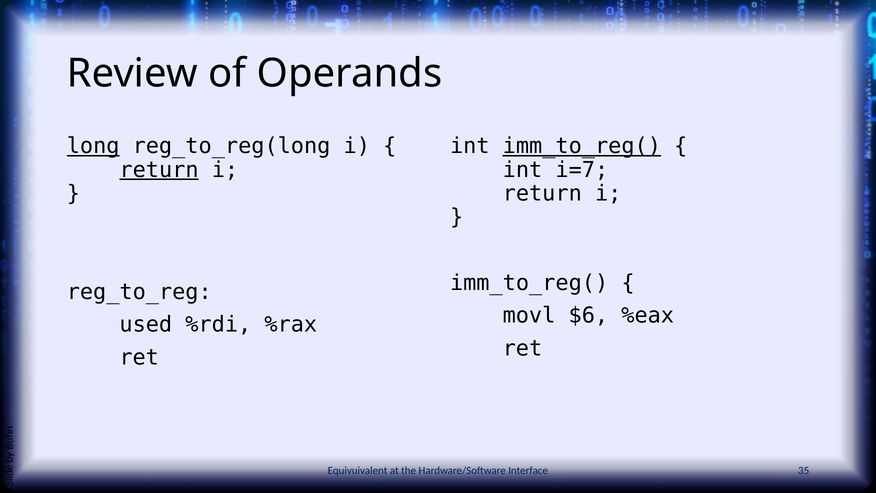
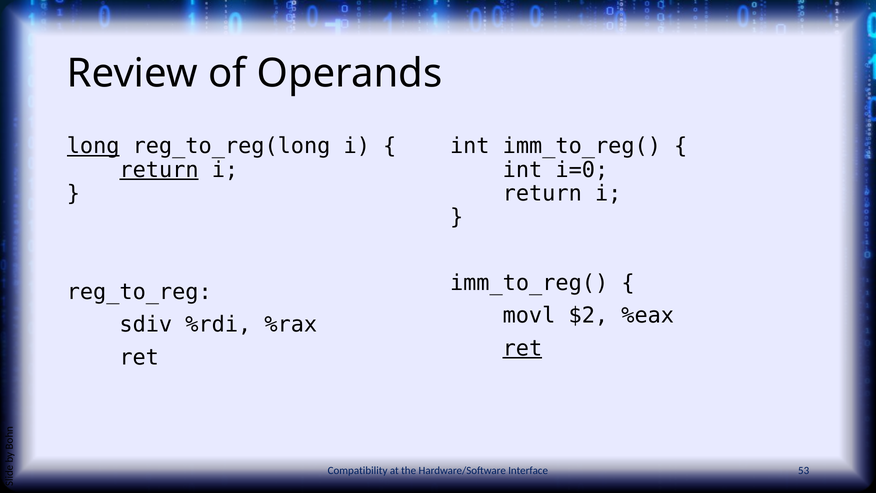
imm_to_reg( at (582, 146) underline: present -> none
i=7: i=7 -> i=0
$6: $6 -> $2
used: used -> sdiv
ret at (522, 348) underline: none -> present
Equivuivalent: Equivuivalent -> Compatibility
35: 35 -> 53
